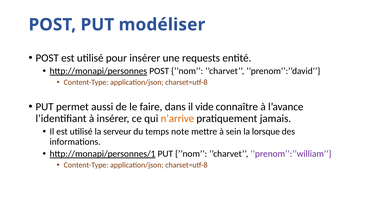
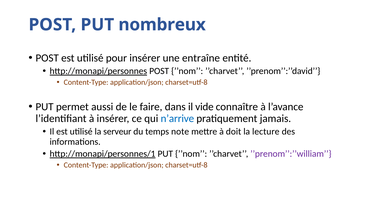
modéliser: modéliser -> nombreux
requests: requests -> entraîne
n’arrive colour: orange -> blue
sein: sein -> doit
lorsque: lorsque -> lecture
